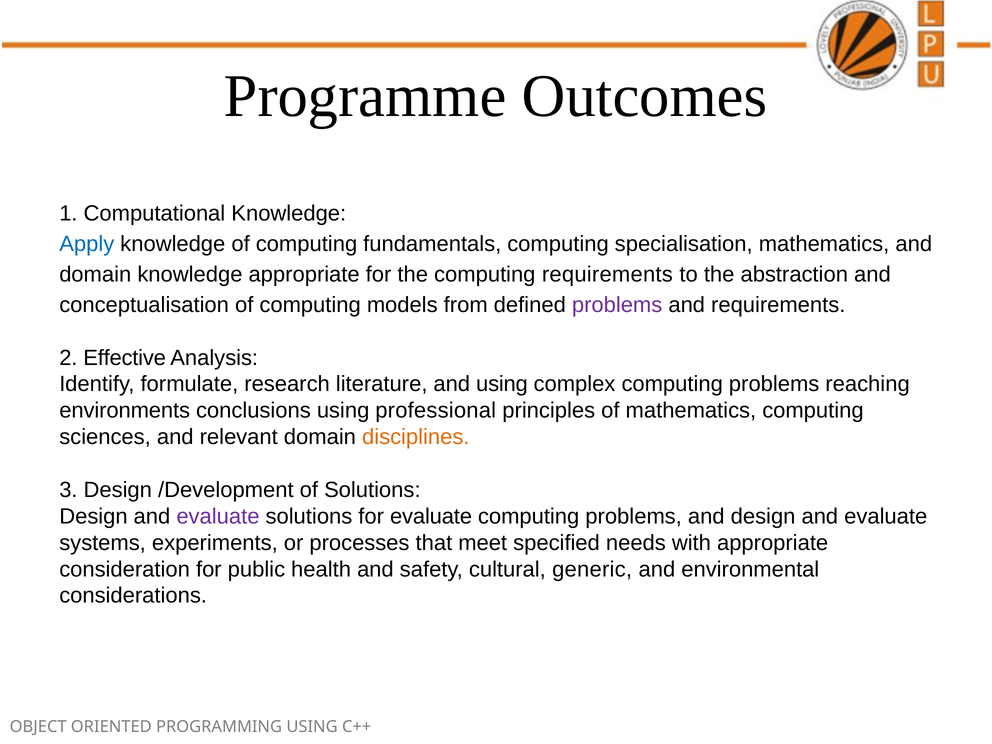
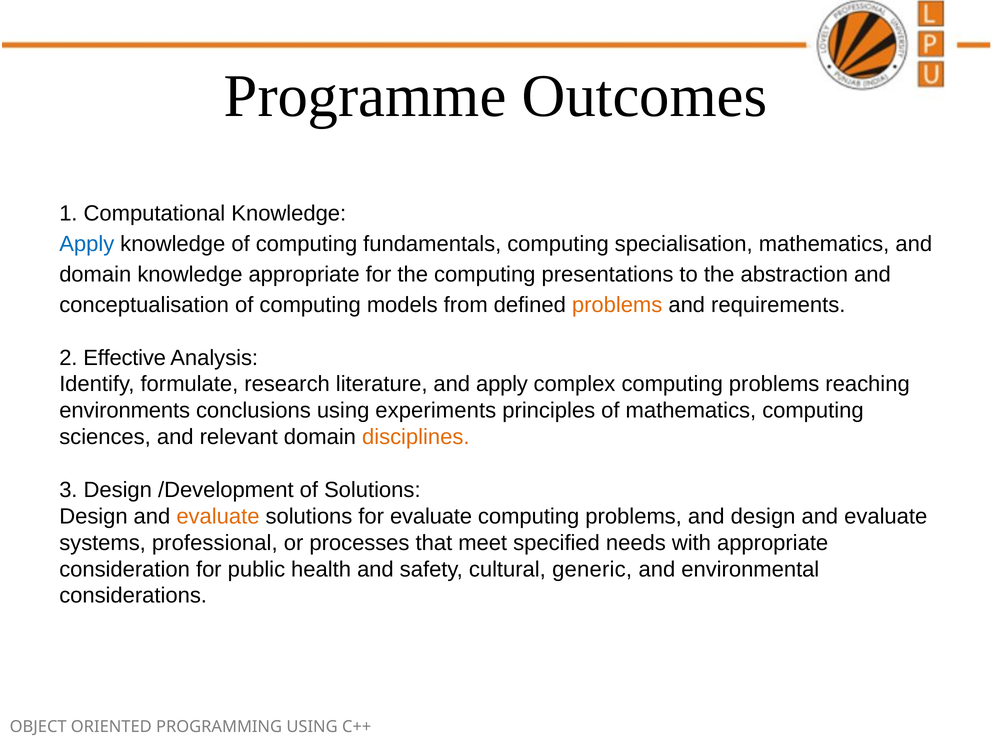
computing requirements: requirements -> presentations
problems at (617, 305) colour: purple -> orange
and using: using -> apply
professional: professional -> experiments
evaluate at (218, 516) colour: purple -> orange
experiments: experiments -> professional
